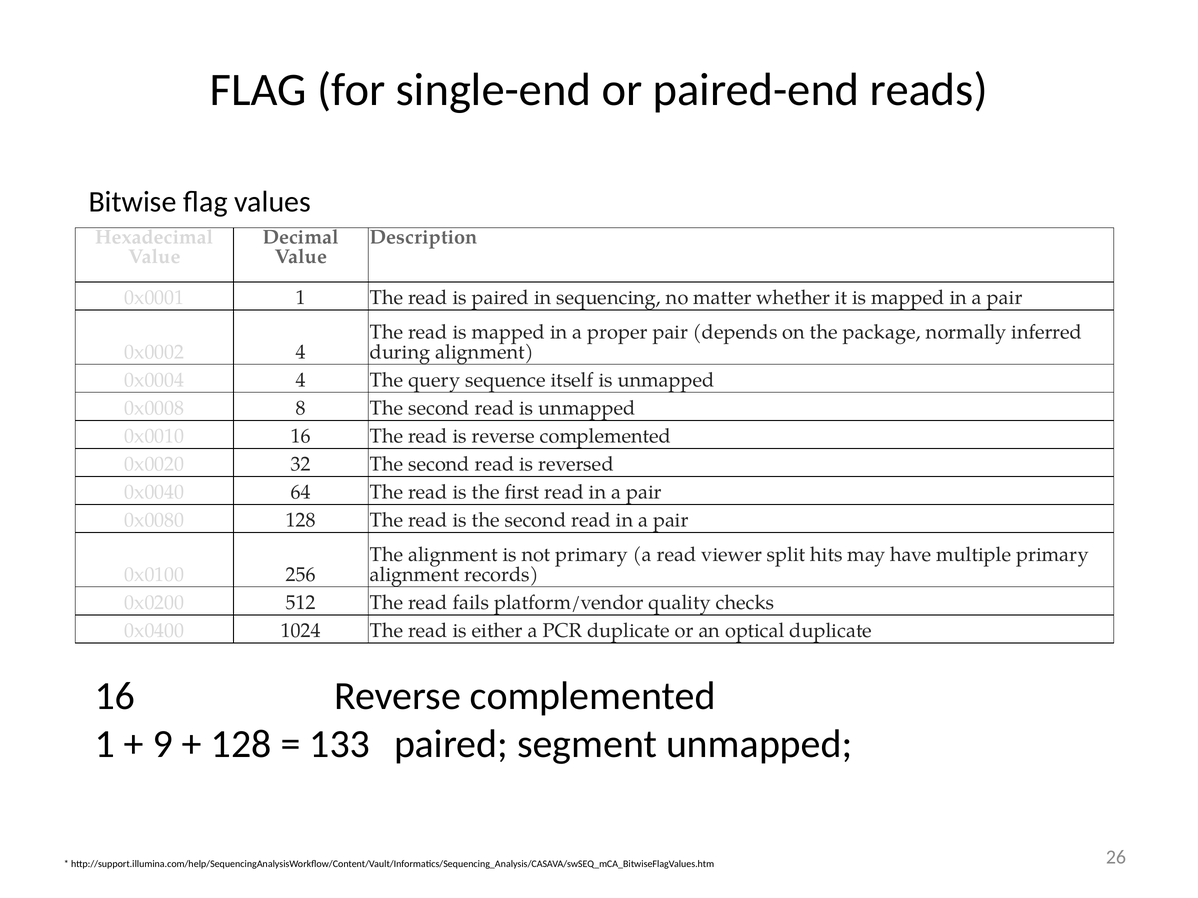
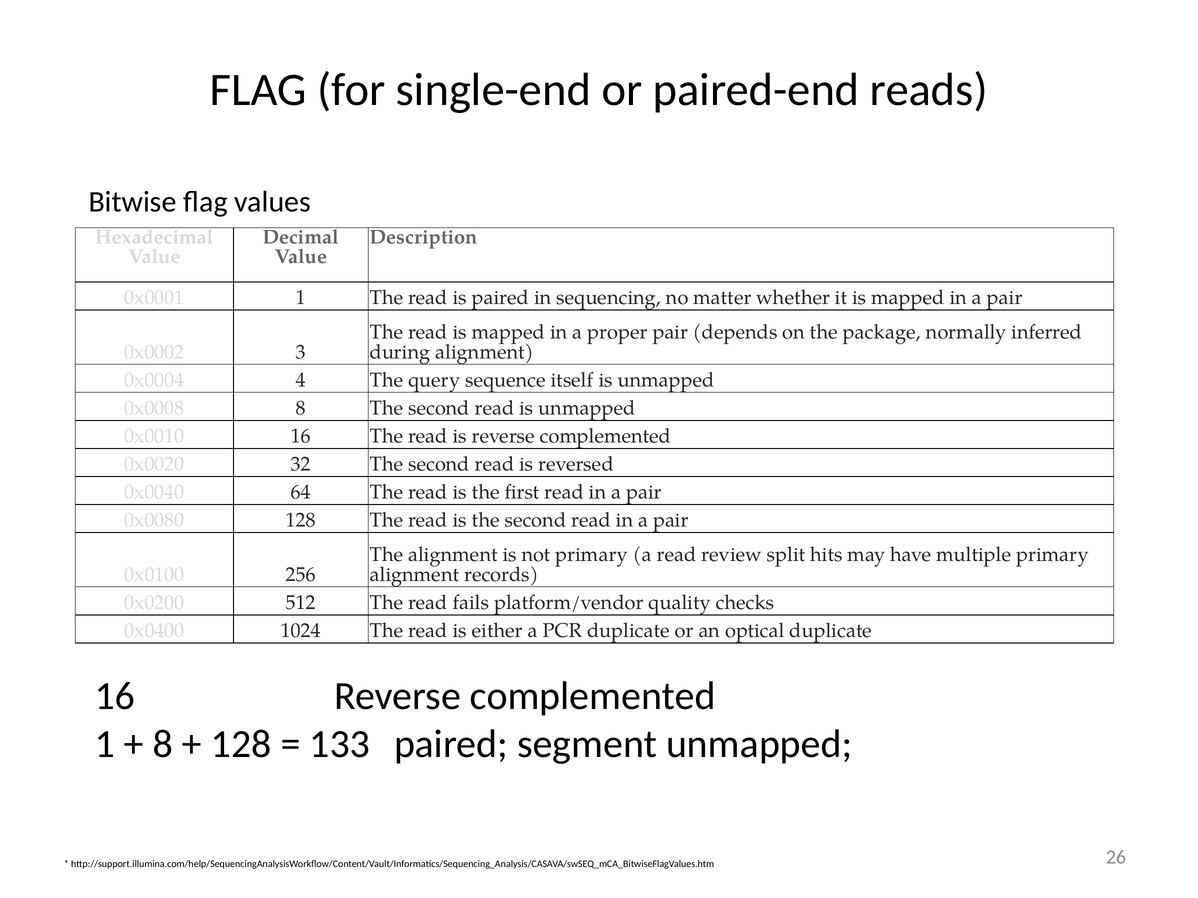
0x0002 4: 4 -> 3
viewer: viewer -> review
9 at (163, 744): 9 -> 8
